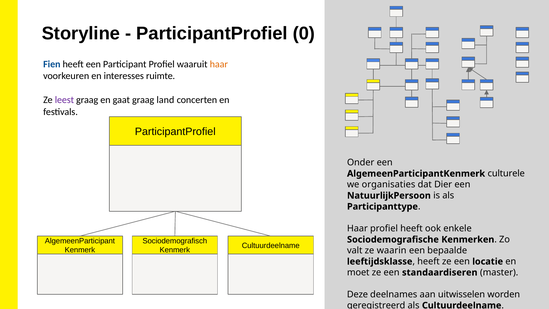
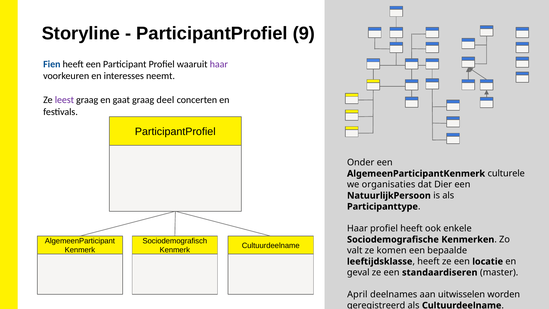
0: 0 -> 9
haar at (219, 64) colour: orange -> purple
ruimte: ruimte -> neemt
land: land -> deel
waarin: waarin -> komen
moet: moet -> geval
Deze: Deze -> April
